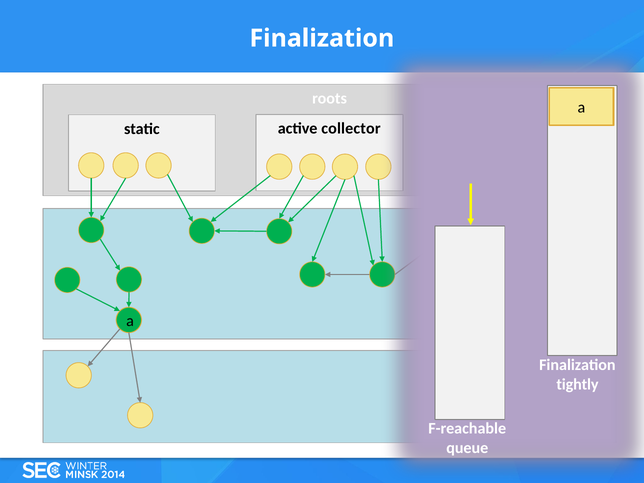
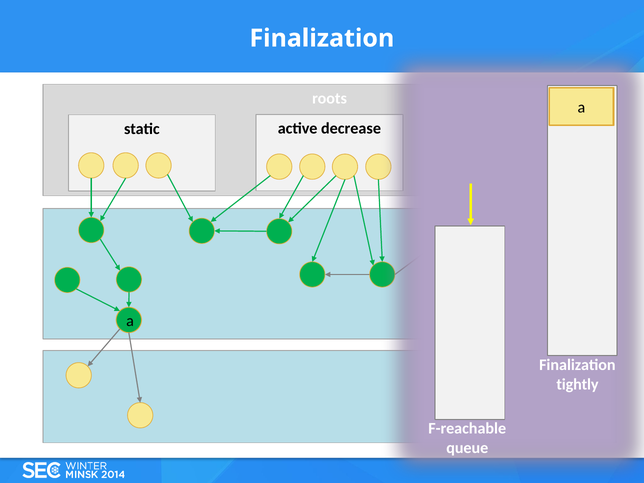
collector: collector -> decrease
